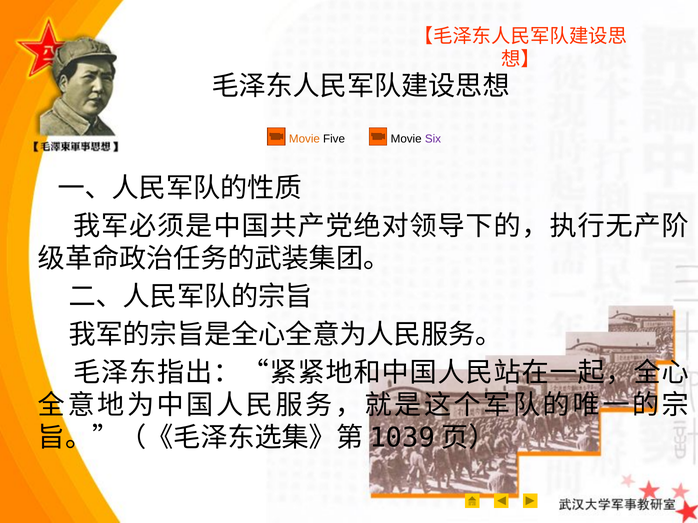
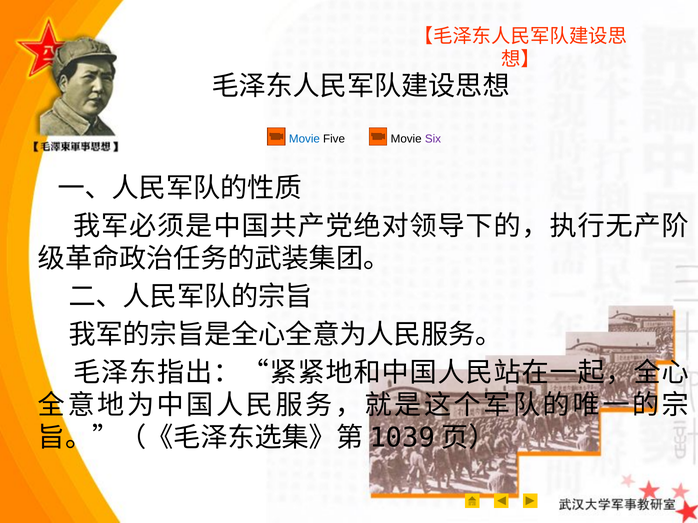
Movie at (304, 139) colour: orange -> blue
